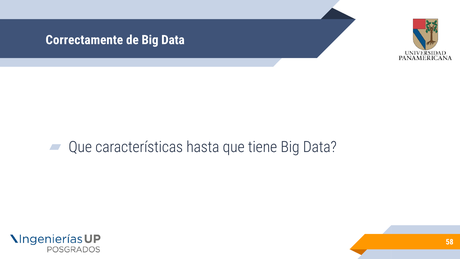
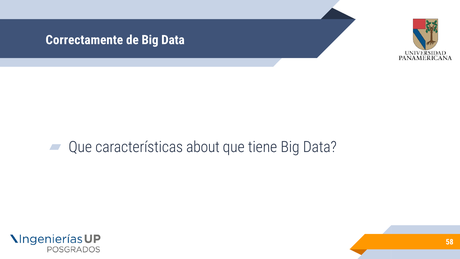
hasta: hasta -> about
